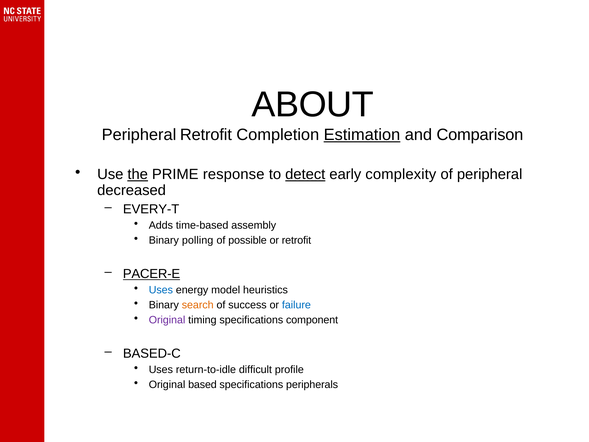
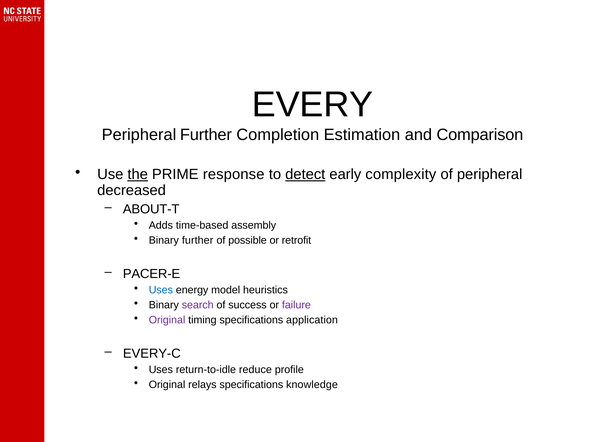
ABOUT: ABOUT -> EVERY
Peripheral Retrofit: Retrofit -> Further
Estimation underline: present -> none
EVERY-T: EVERY-T -> ABOUT-T
Binary polling: polling -> further
PACER-E underline: present -> none
search colour: orange -> purple
failure colour: blue -> purple
component: component -> application
BASED-C: BASED-C -> EVERY-C
difficult: difficult -> reduce
based: based -> relays
peripherals: peripherals -> knowledge
